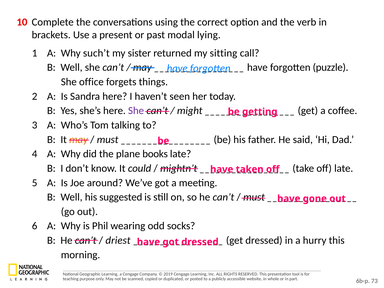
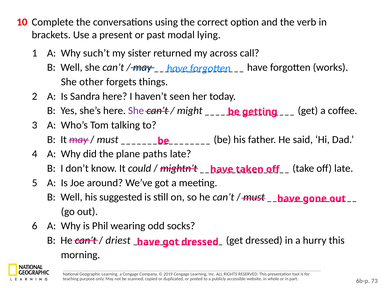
sitting: sitting -> across
puzzle: puzzle -> works
office: office -> other
may at (79, 140) colour: orange -> purple
books: books -> paths
